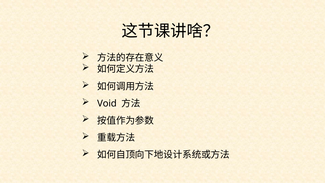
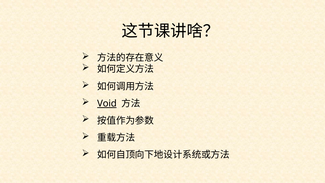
Void underline: none -> present
